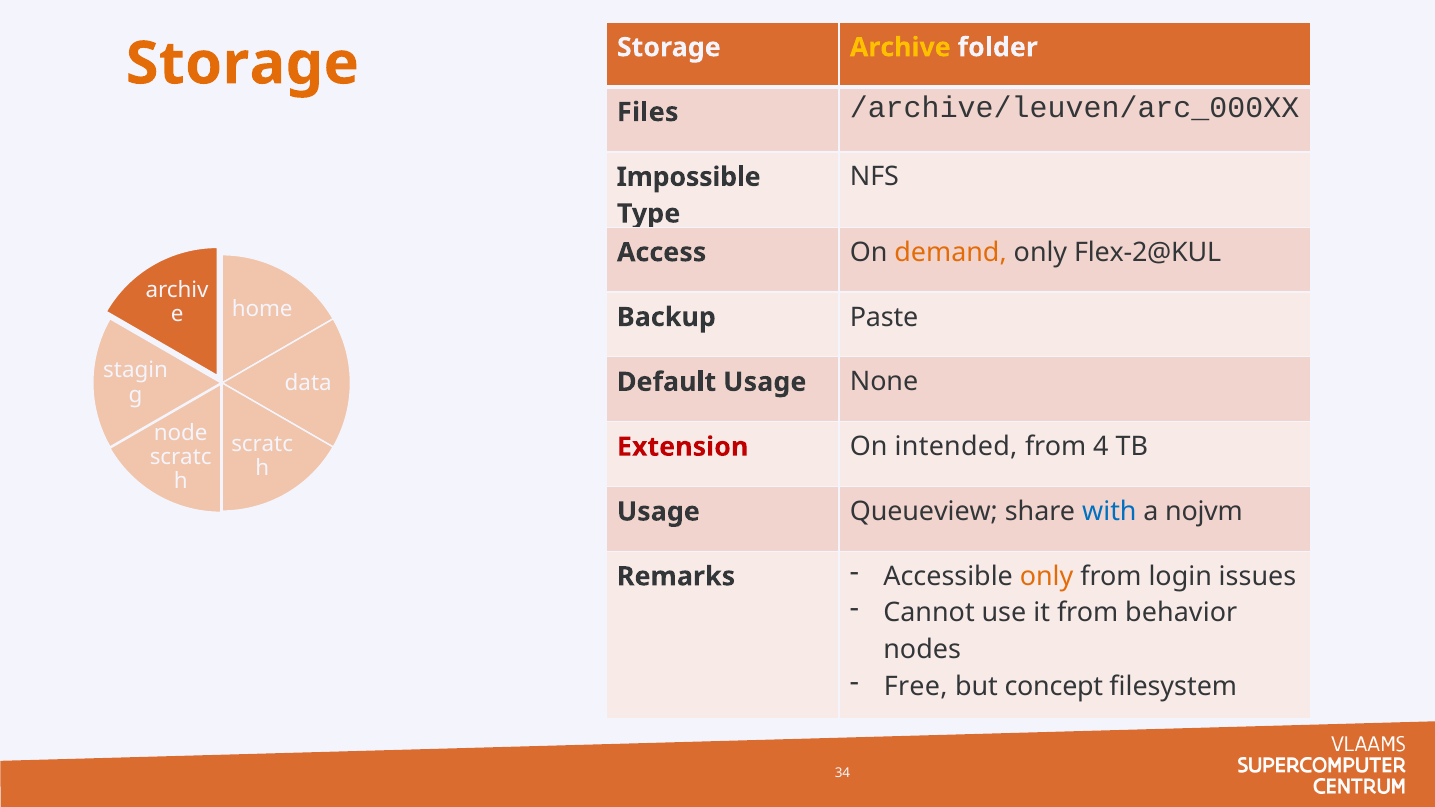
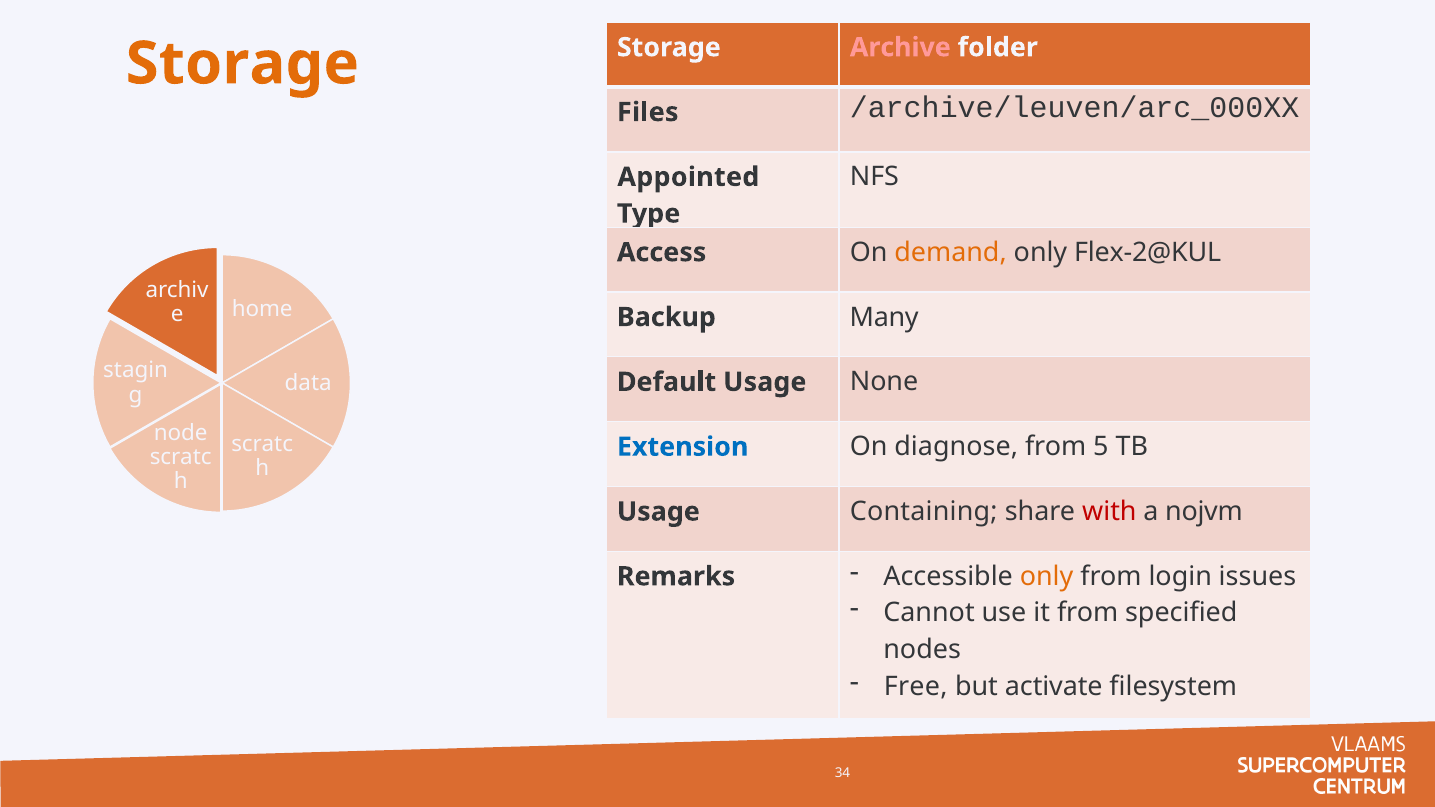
Archive colour: yellow -> pink
Impossible: Impossible -> Appointed
Paste: Paste -> Many
Extension colour: red -> blue
intended: intended -> diagnose
4: 4 -> 5
Queueview: Queueview -> Containing
with colour: blue -> red
behavior: behavior -> specified
concept: concept -> activate
